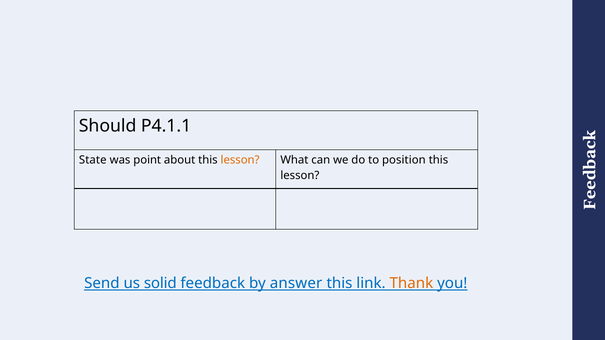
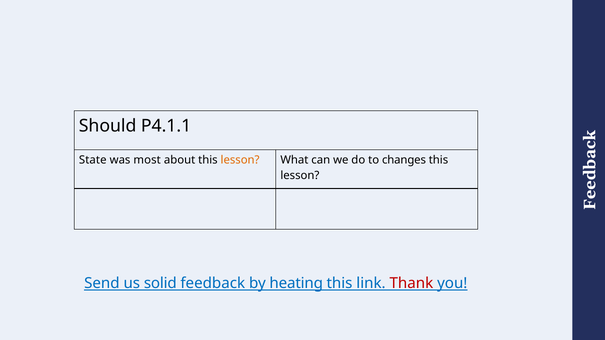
point: point -> most
position: position -> changes
answer: answer -> heating
Thank colour: orange -> red
